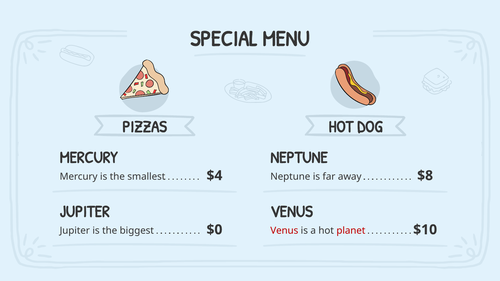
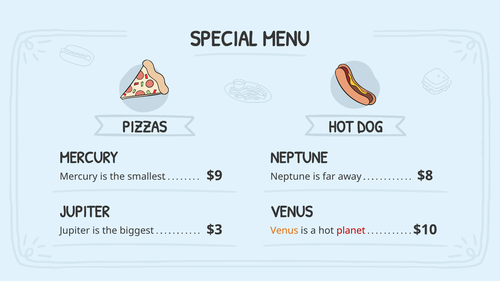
$4: $4 -> $9
$0: $0 -> $3
Venus at (284, 231) colour: red -> orange
